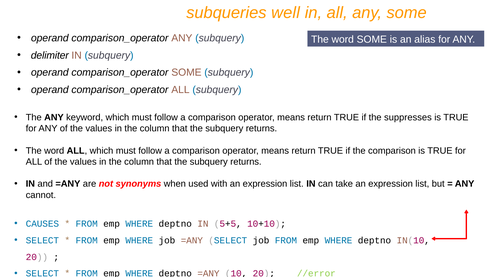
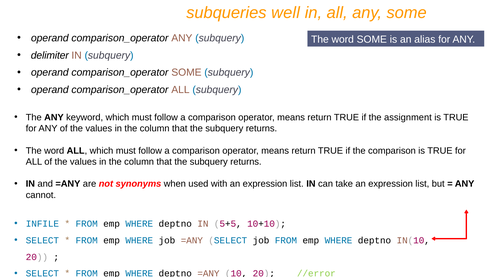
suppresses: suppresses -> assignment
CAUSES: CAUSES -> INFILE
